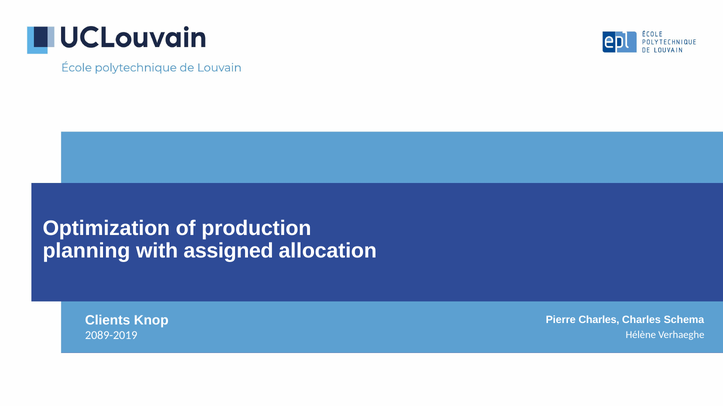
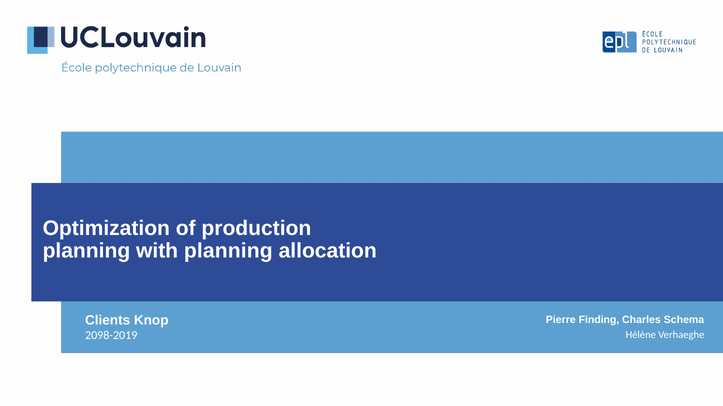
with assigned: assigned -> planning
Pierre Charles: Charles -> Finding
2089-2019: 2089-2019 -> 2098-2019
